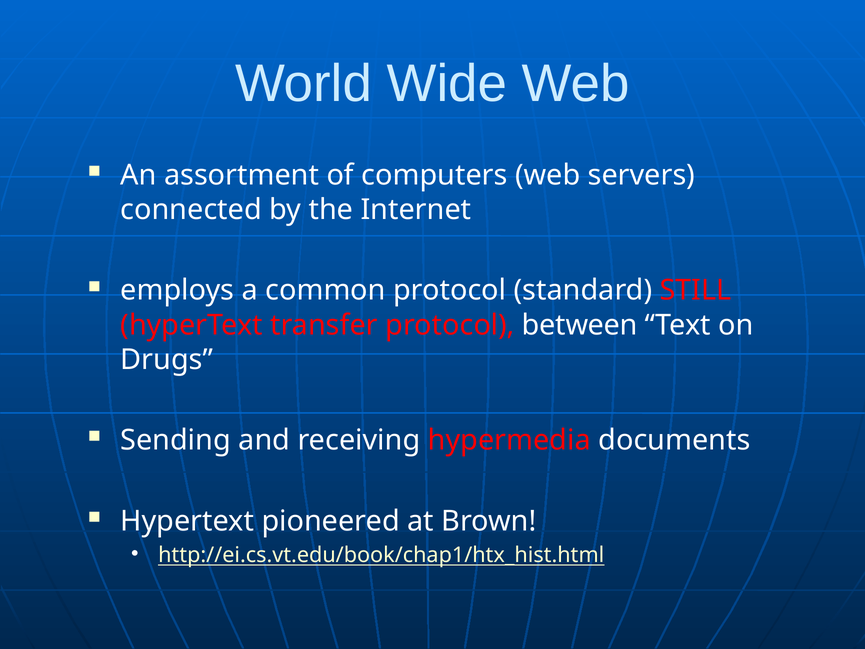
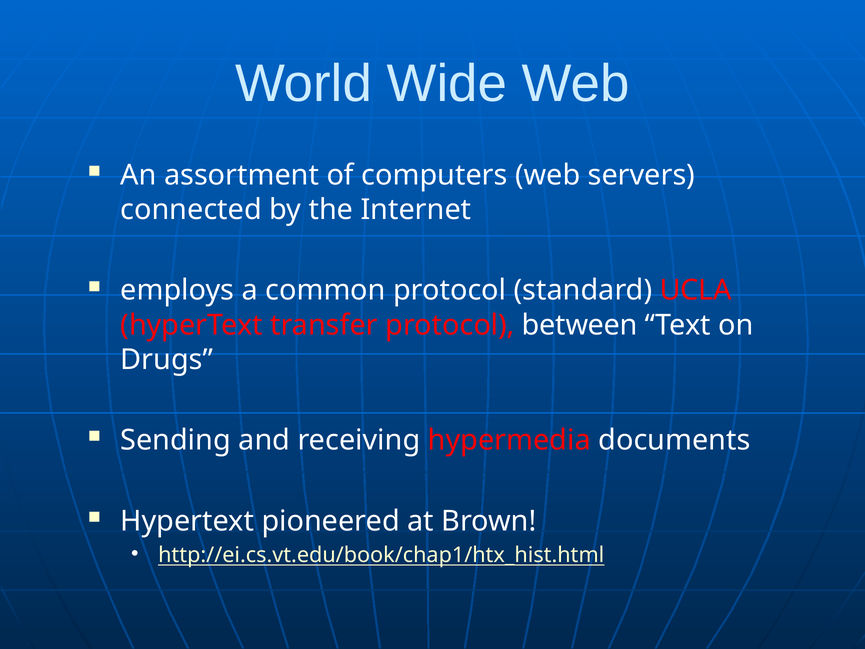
STILL: STILL -> UCLA
